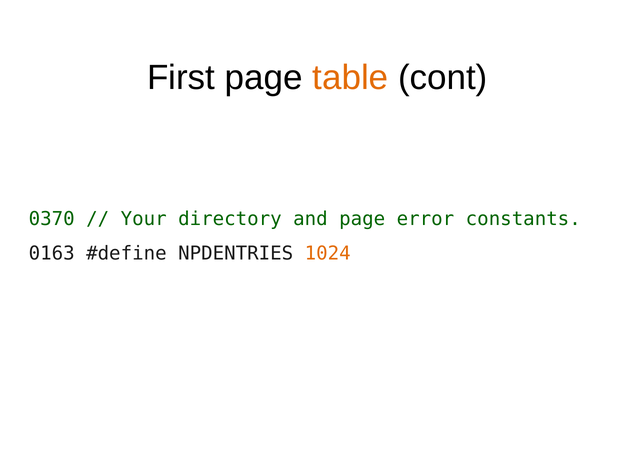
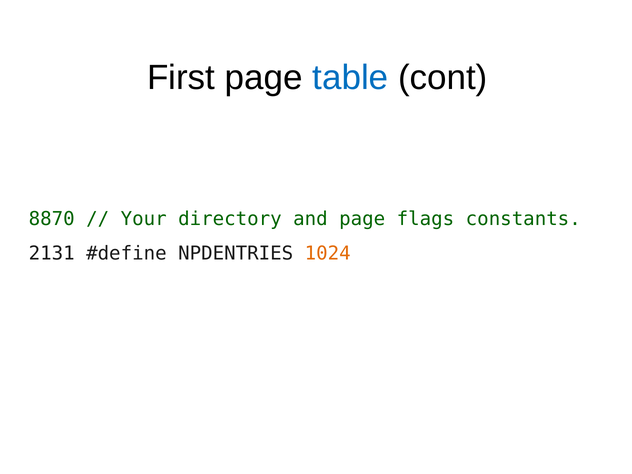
table colour: orange -> blue
0370: 0370 -> 8870
error: error -> flags
0163: 0163 -> 2131
